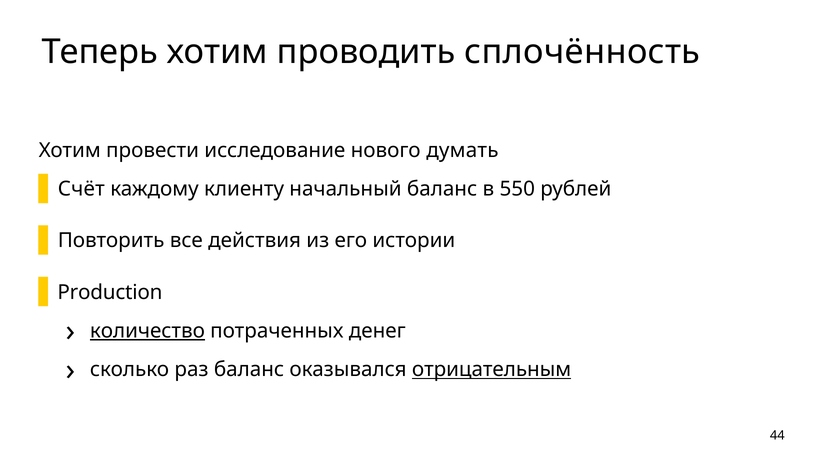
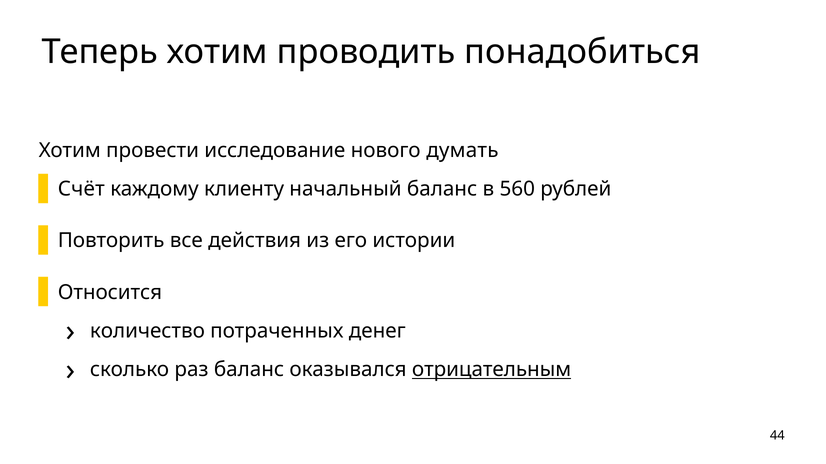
сплочённость: сплочённость -> понадобиться
550: 550 -> 560
Production: Production -> Относится
количество underline: present -> none
